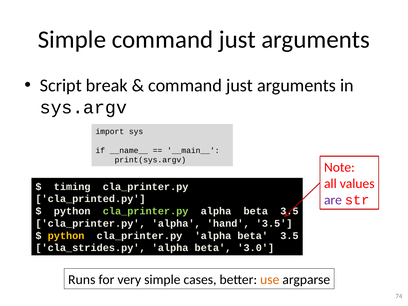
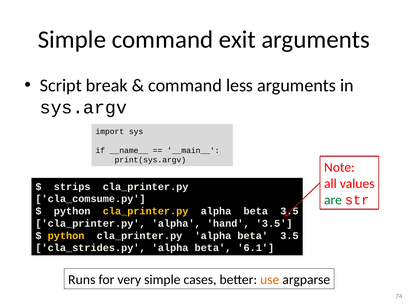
Simple command just: just -> exit
just at (240, 86): just -> less
timing: timing -> strips
are colour: purple -> green
cla_printed.py: cla_printed.py -> cla_comsume.py
cla_printer.py at (146, 211) colour: light green -> yellow
3.0: 3.0 -> 6.1
